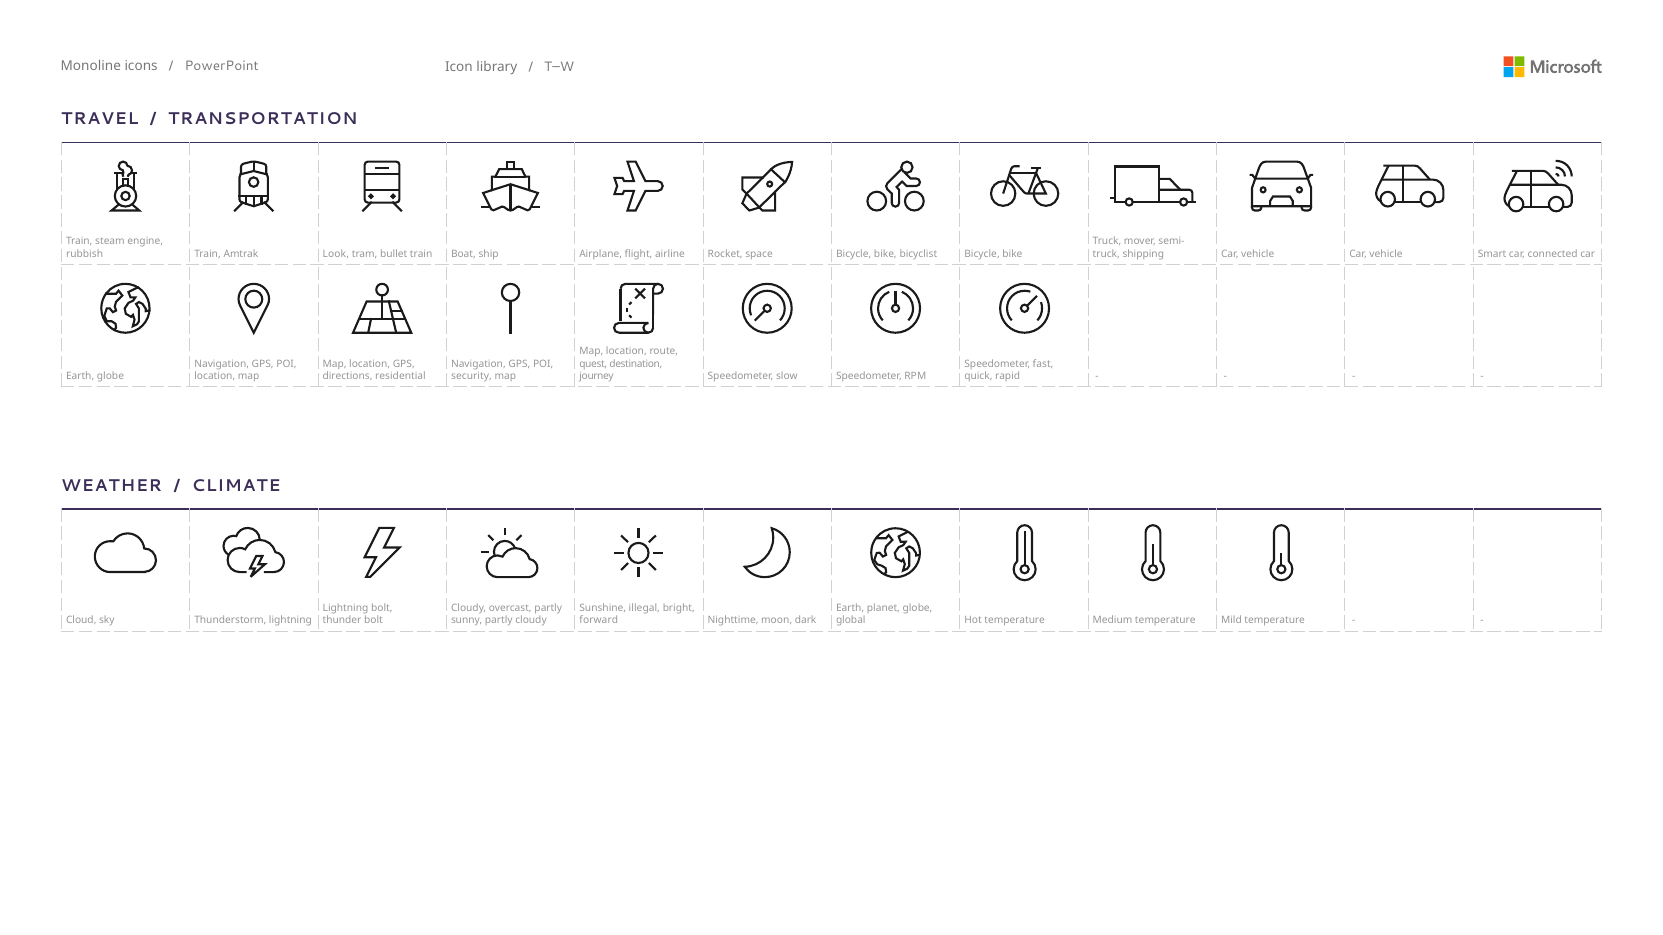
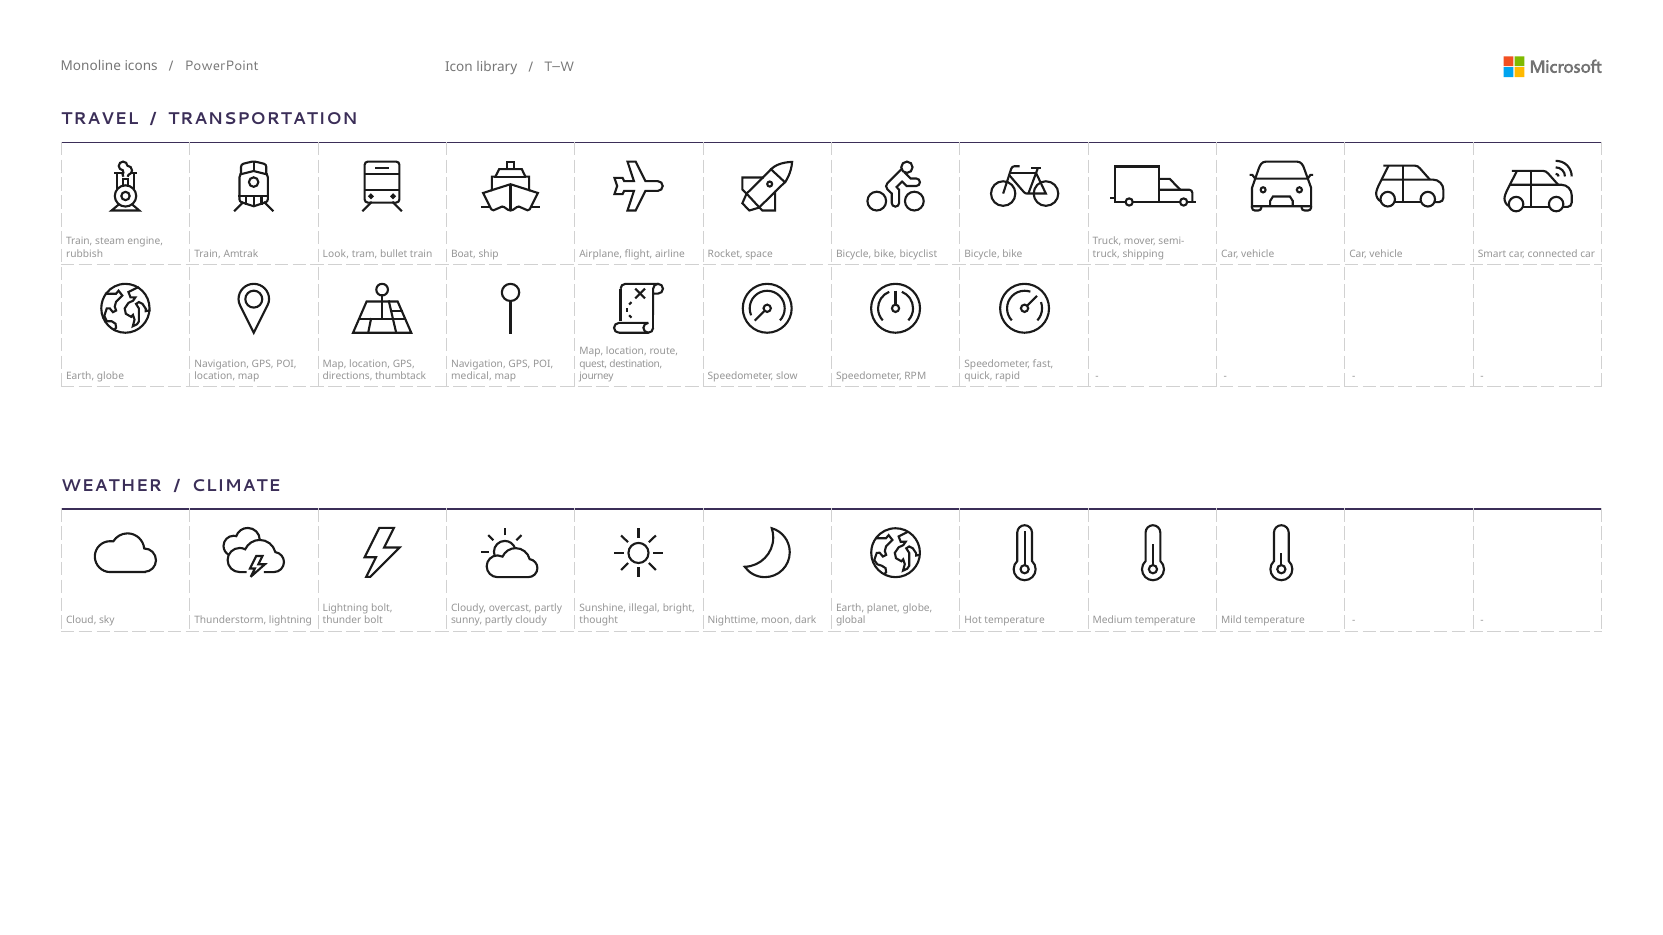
residential: residential -> thumbtack
security: security -> medical
forward: forward -> thought
